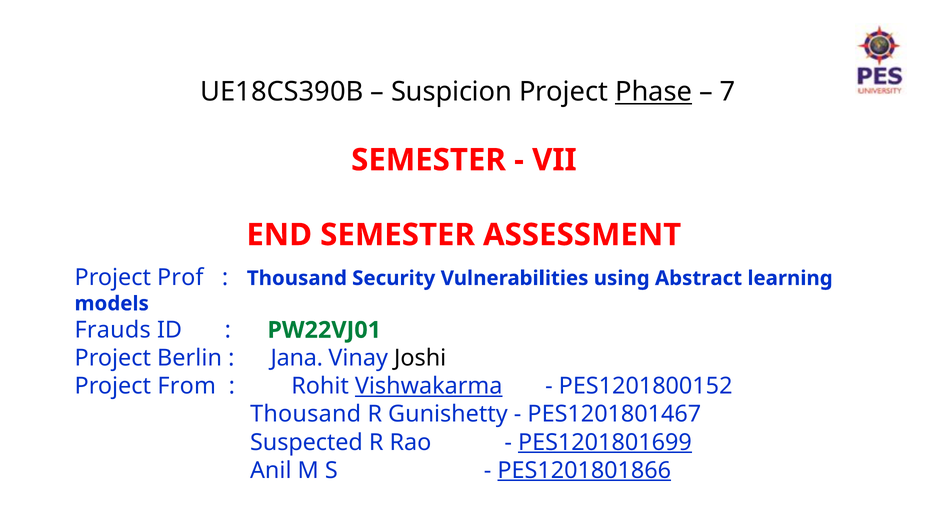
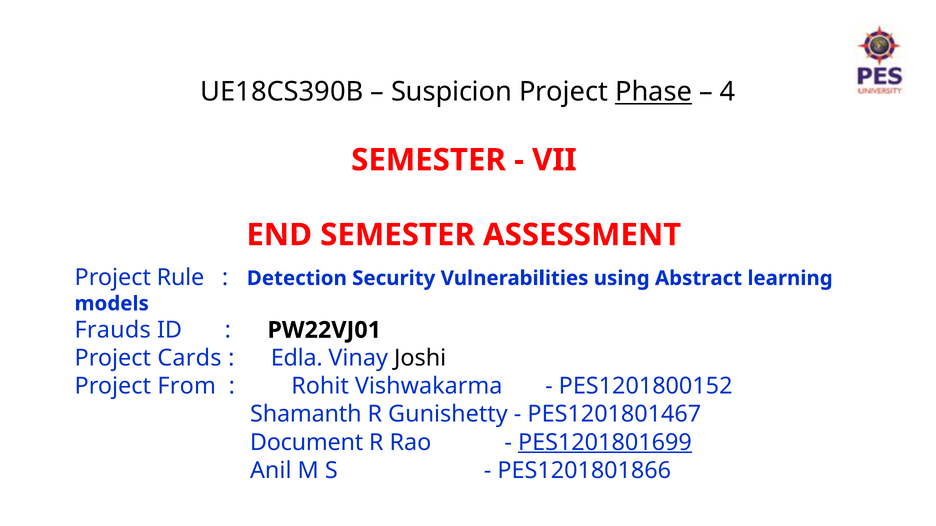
7: 7 -> 4
Prof: Prof -> Rule
Thousand at (297, 279): Thousand -> Detection
PW22VJ01 colour: green -> black
Berlin: Berlin -> Cards
Jana: Jana -> Edla
Vishwakarma underline: present -> none
Thousand at (306, 415): Thousand -> Shamanth
Suspected: Suspected -> Document
PES1201801866 underline: present -> none
